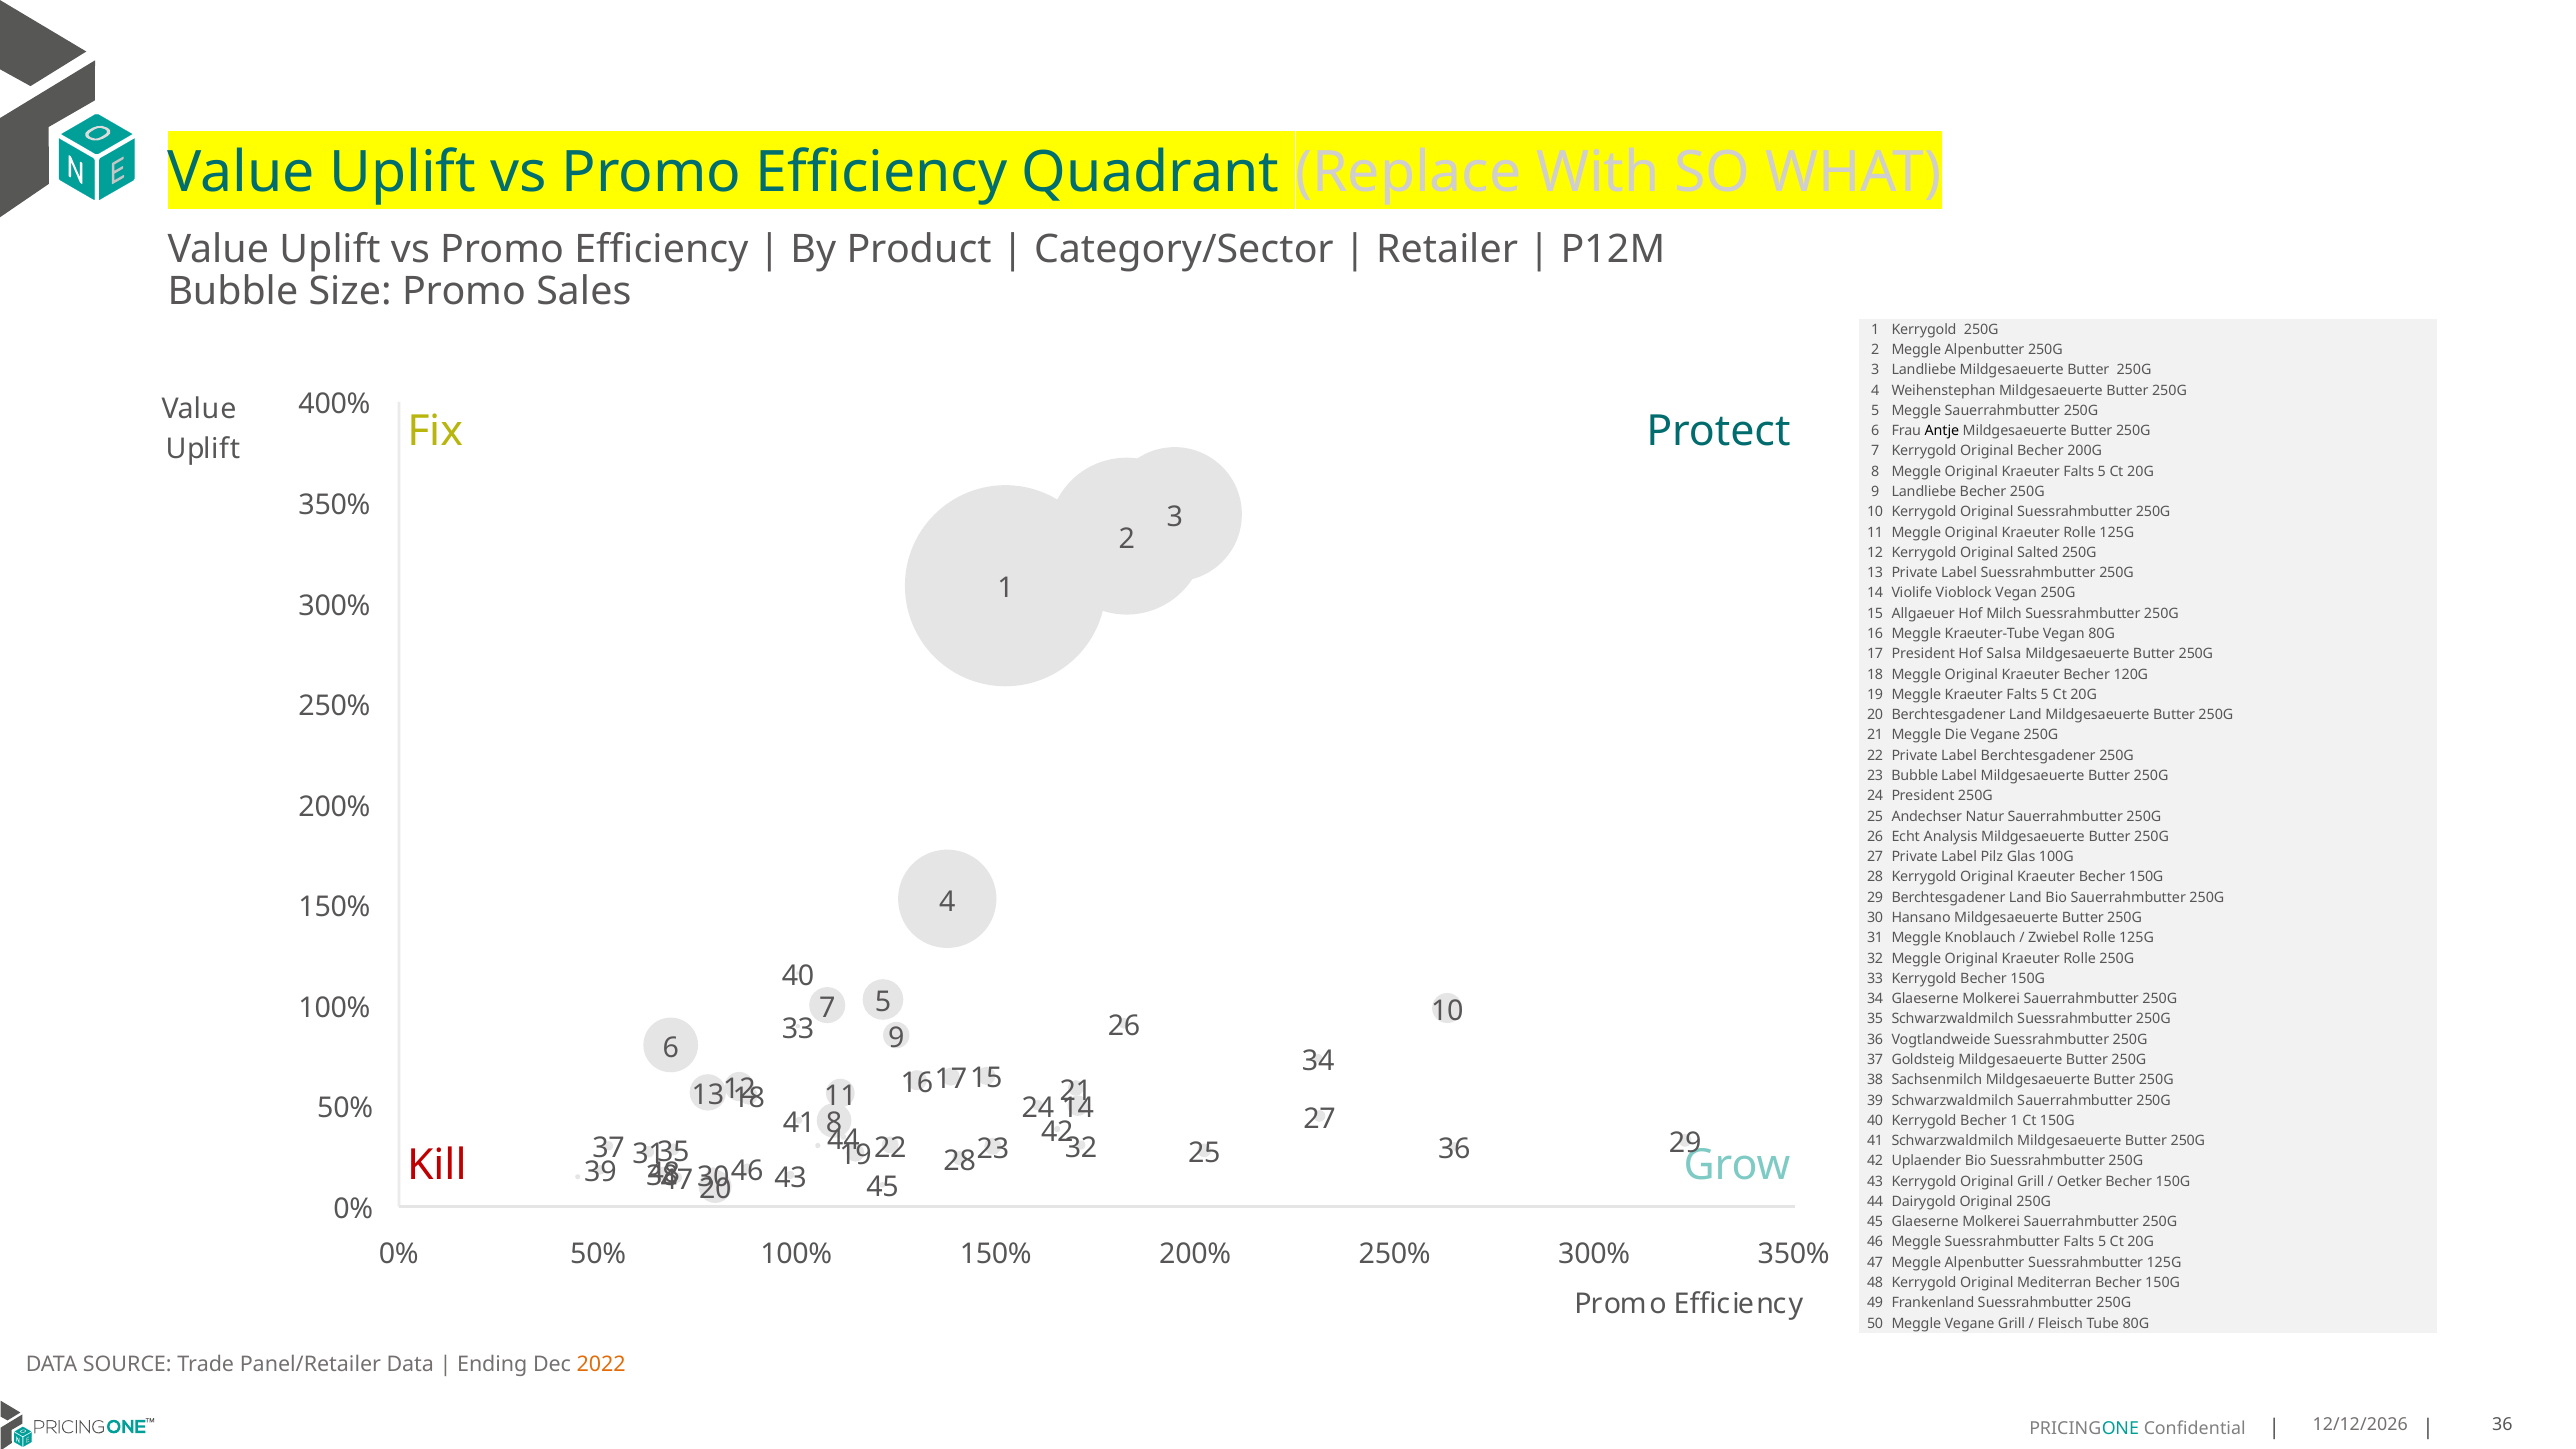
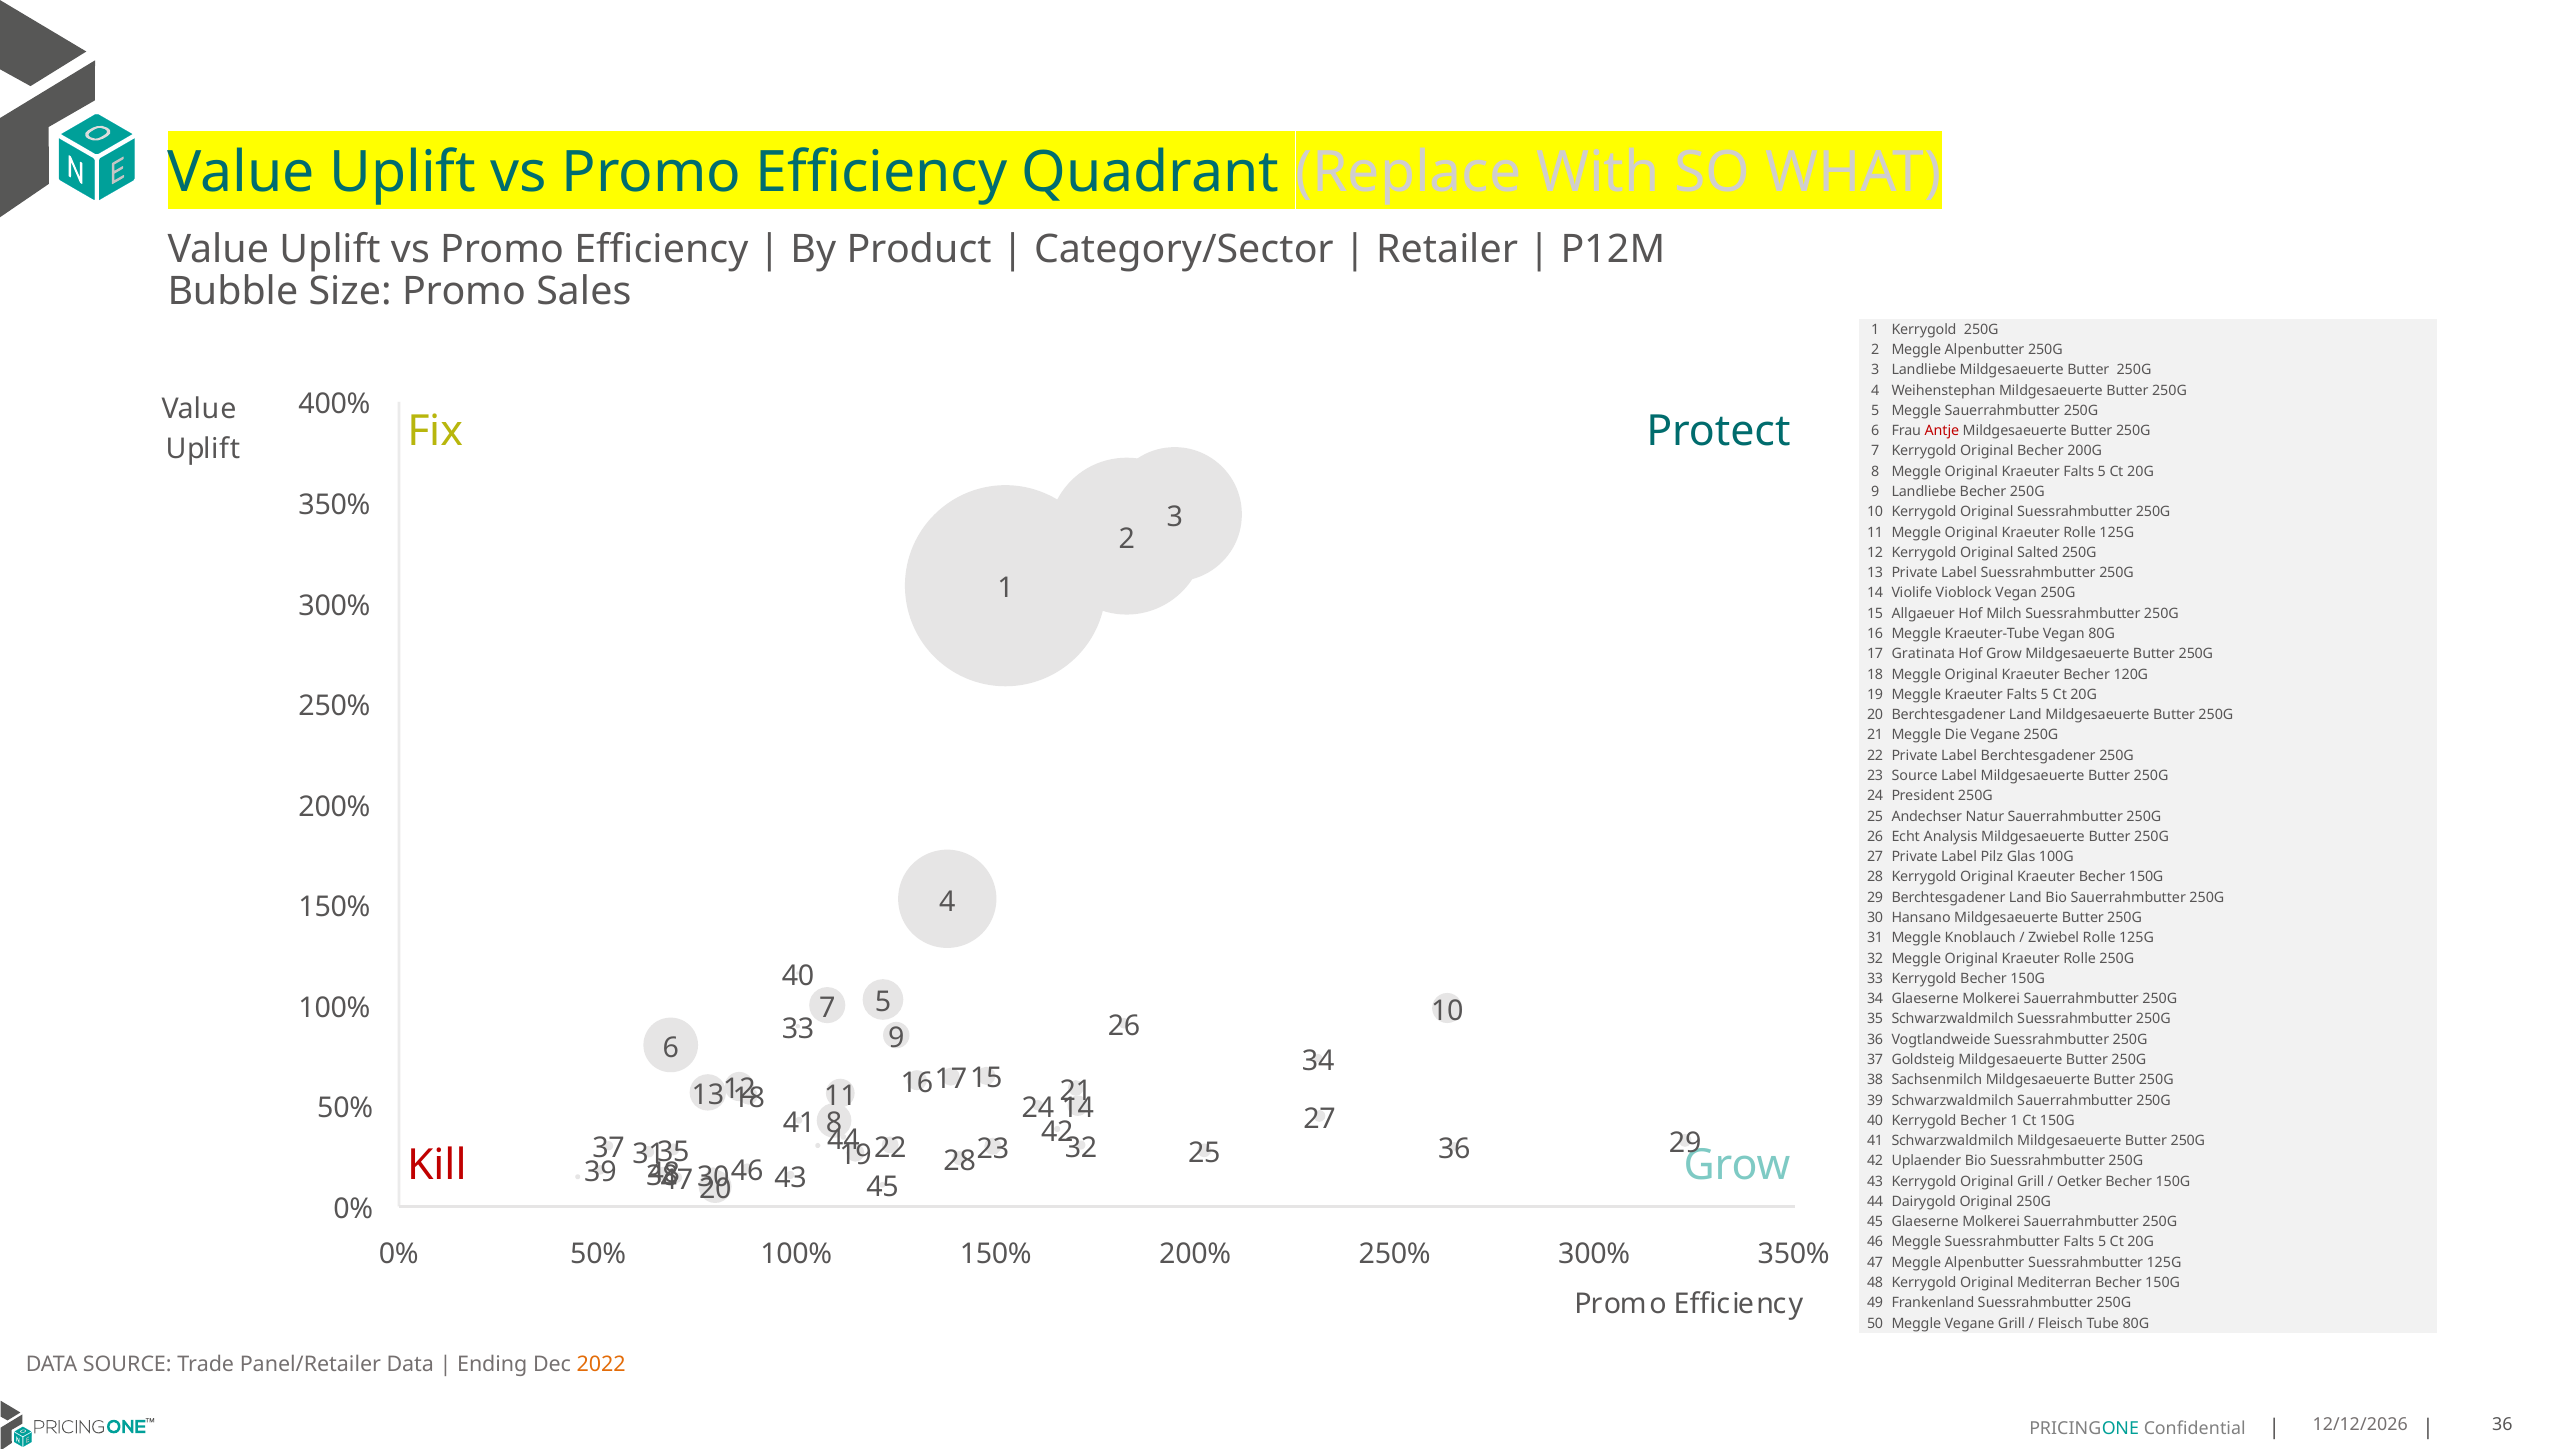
Antje colour: black -> red
17 President: President -> Gratinata
Hof Salsa: Salsa -> Grow
23 Bubble: Bubble -> Source
